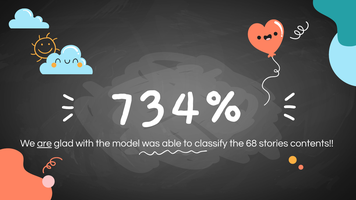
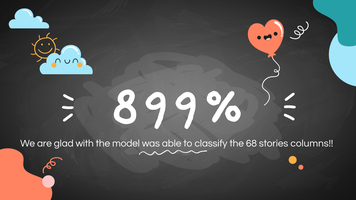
734%: 734% -> 899%
are underline: present -> none
contents: contents -> columns
